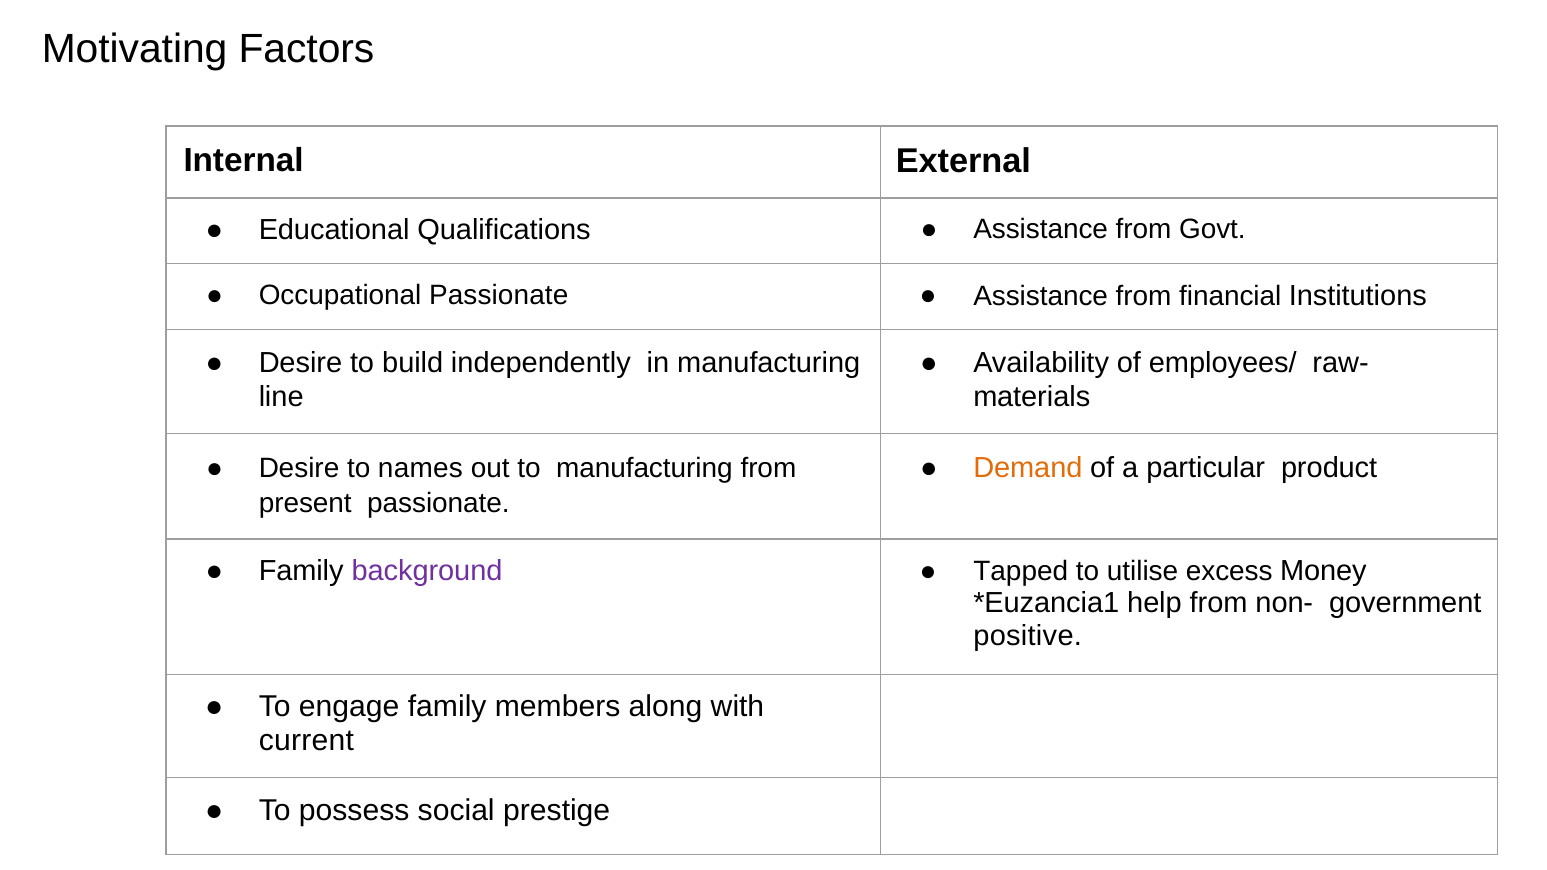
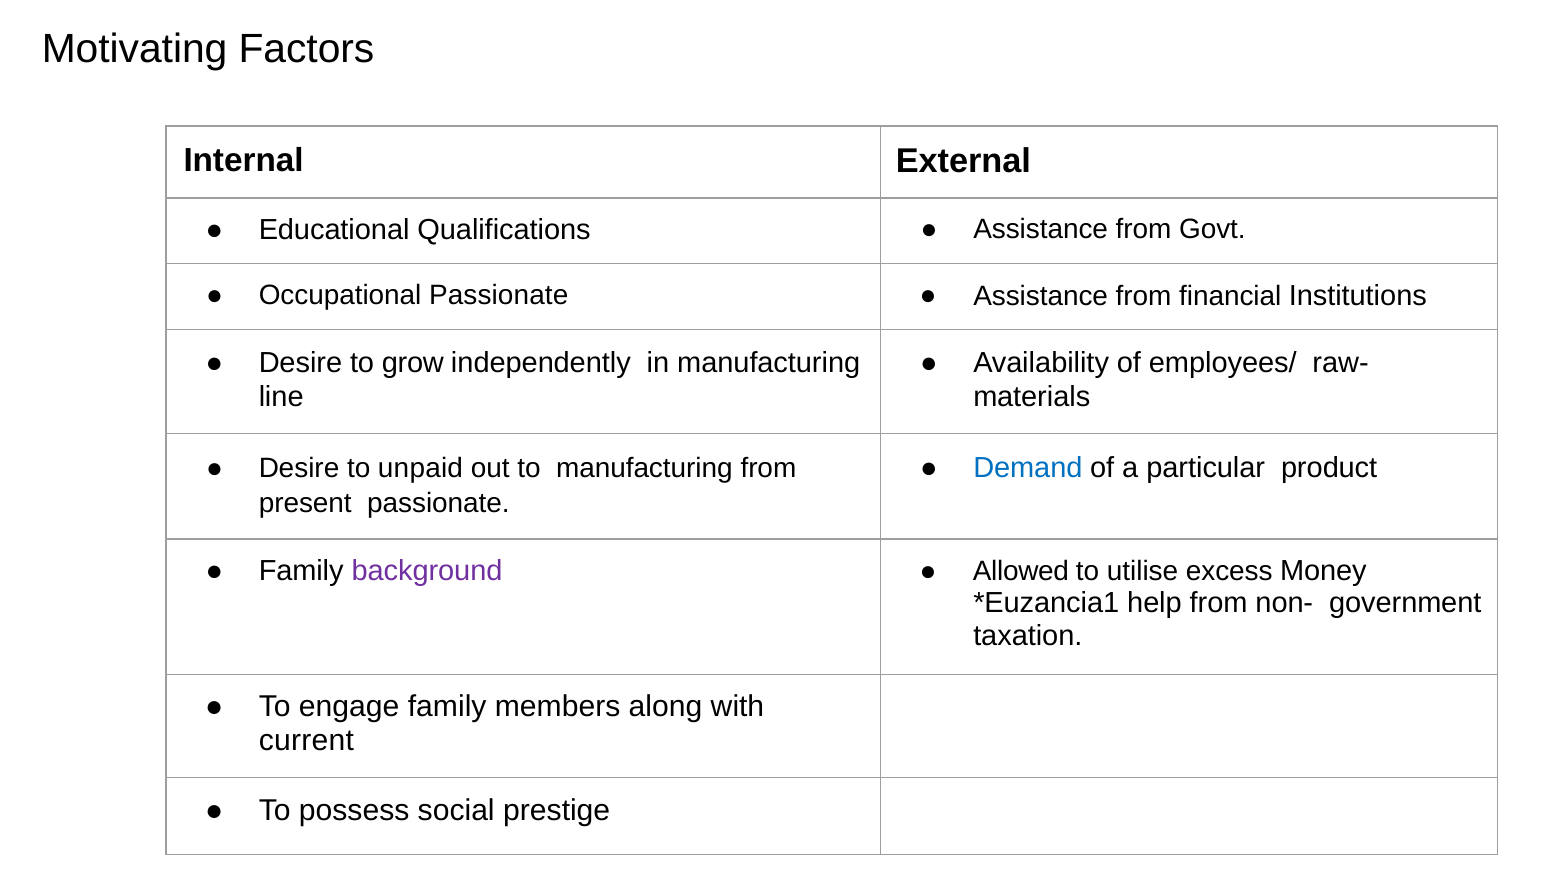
build: build -> grow
Demand colour: orange -> blue
names: names -> unpaid
Tapped: Tapped -> Allowed
positive: positive -> taxation
